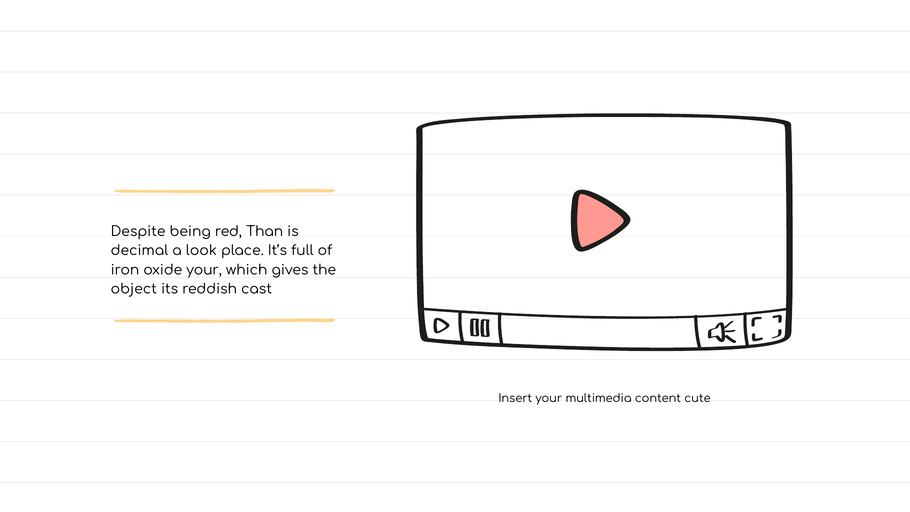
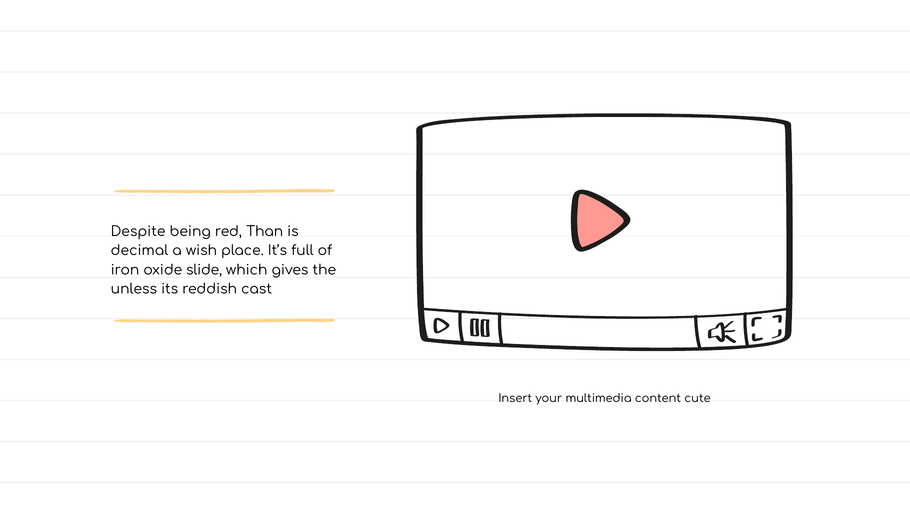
look: look -> wish
oxide your: your -> slide
object: object -> unless
